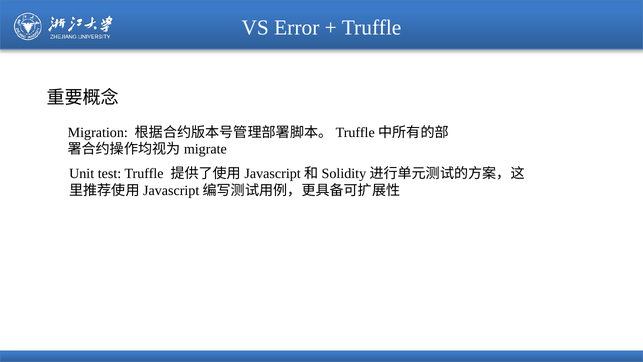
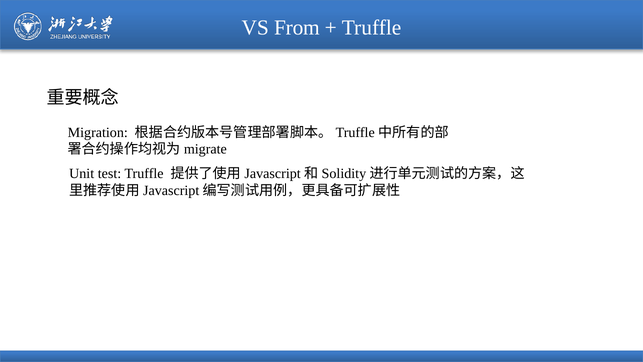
Error: Error -> From
